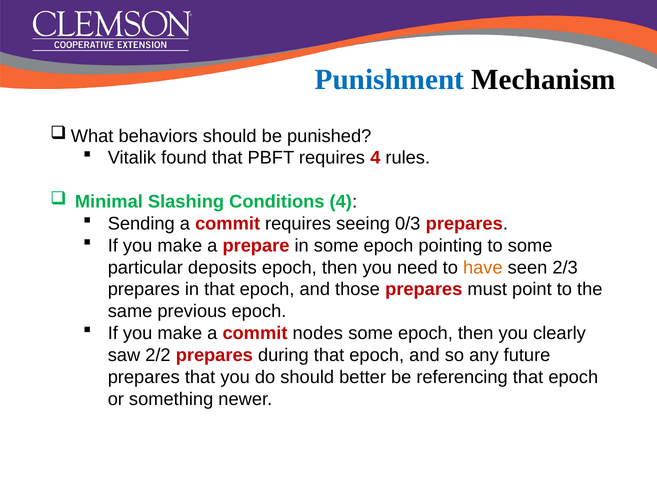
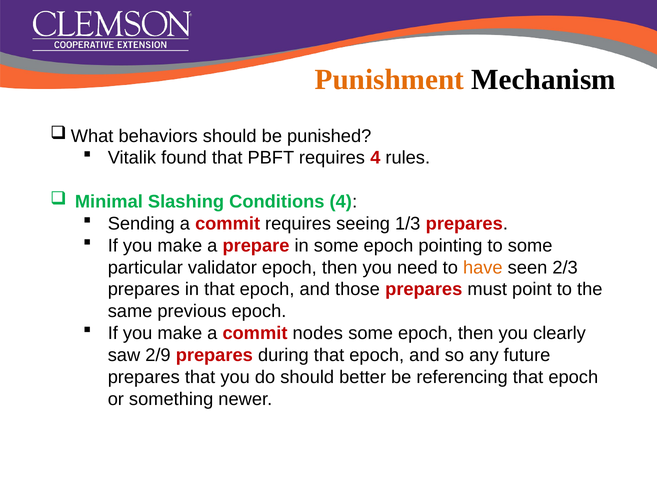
Punishment colour: blue -> orange
0/3: 0/3 -> 1/3
deposits: deposits -> validator
2/2: 2/2 -> 2/9
